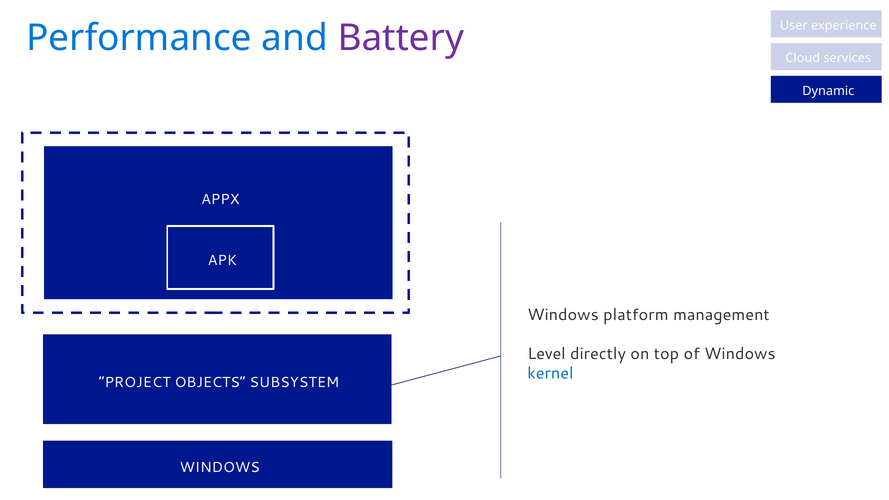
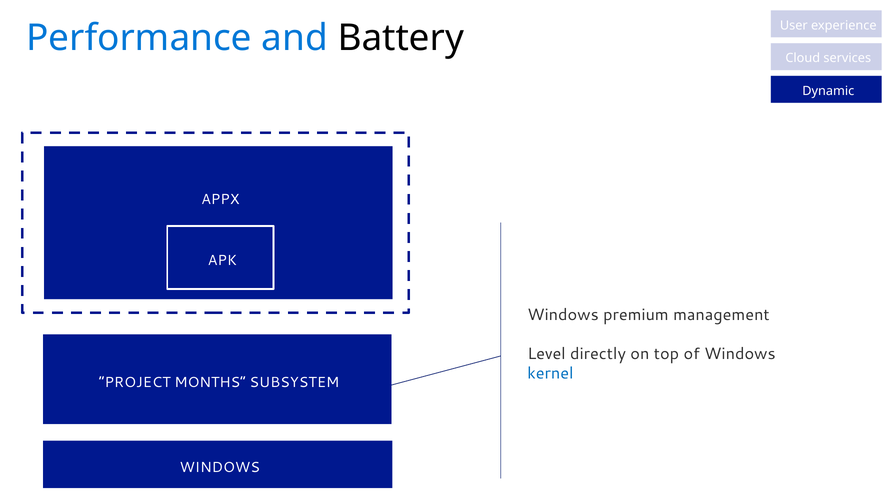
Battery colour: purple -> black
platform: platform -> premium
OBJECTS: OBJECTS -> MONTHS
